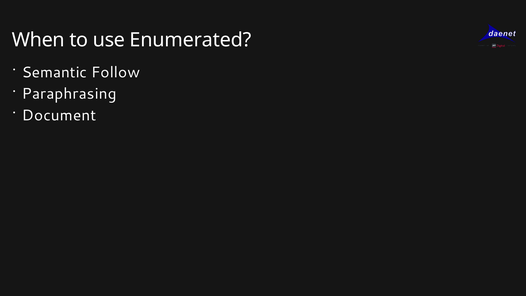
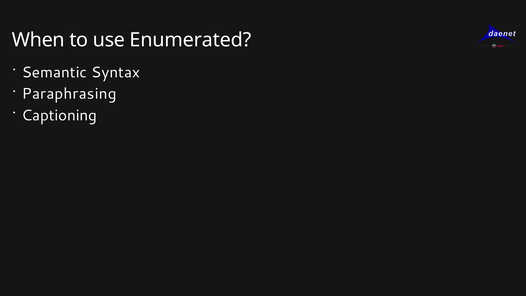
Follow: Follow -> Syntax
Document: Document -> Captioning
